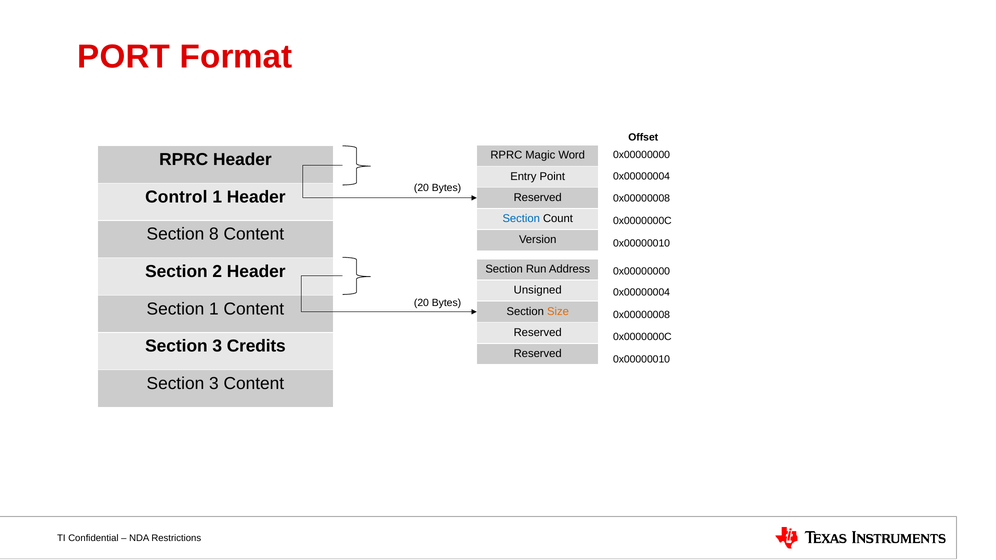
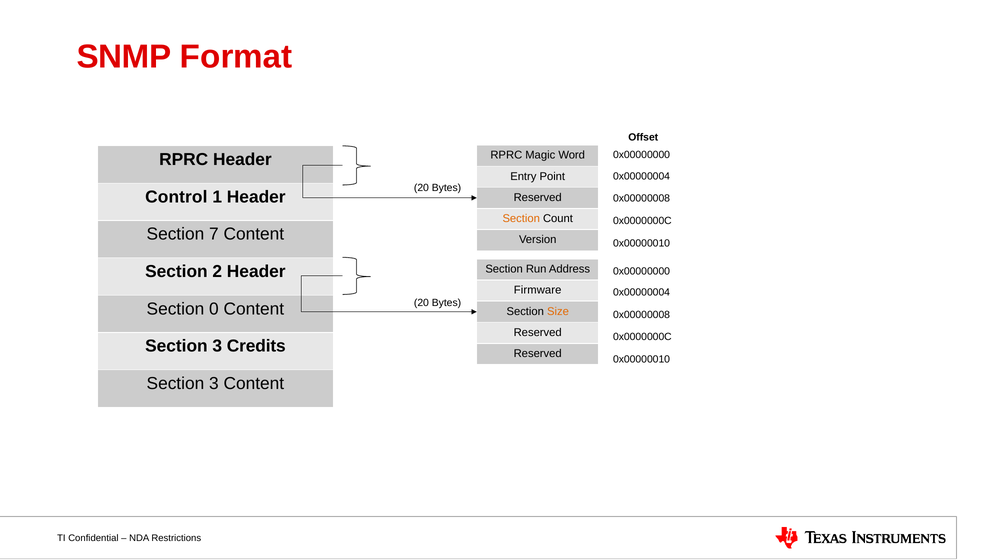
PORT: PORT -> SNMP
Section at (521, 219) colour: blue -> orange
8: 8 -> 7
Unsigned: Unsigned -> Firmware
Section 1: 1 -> 0
